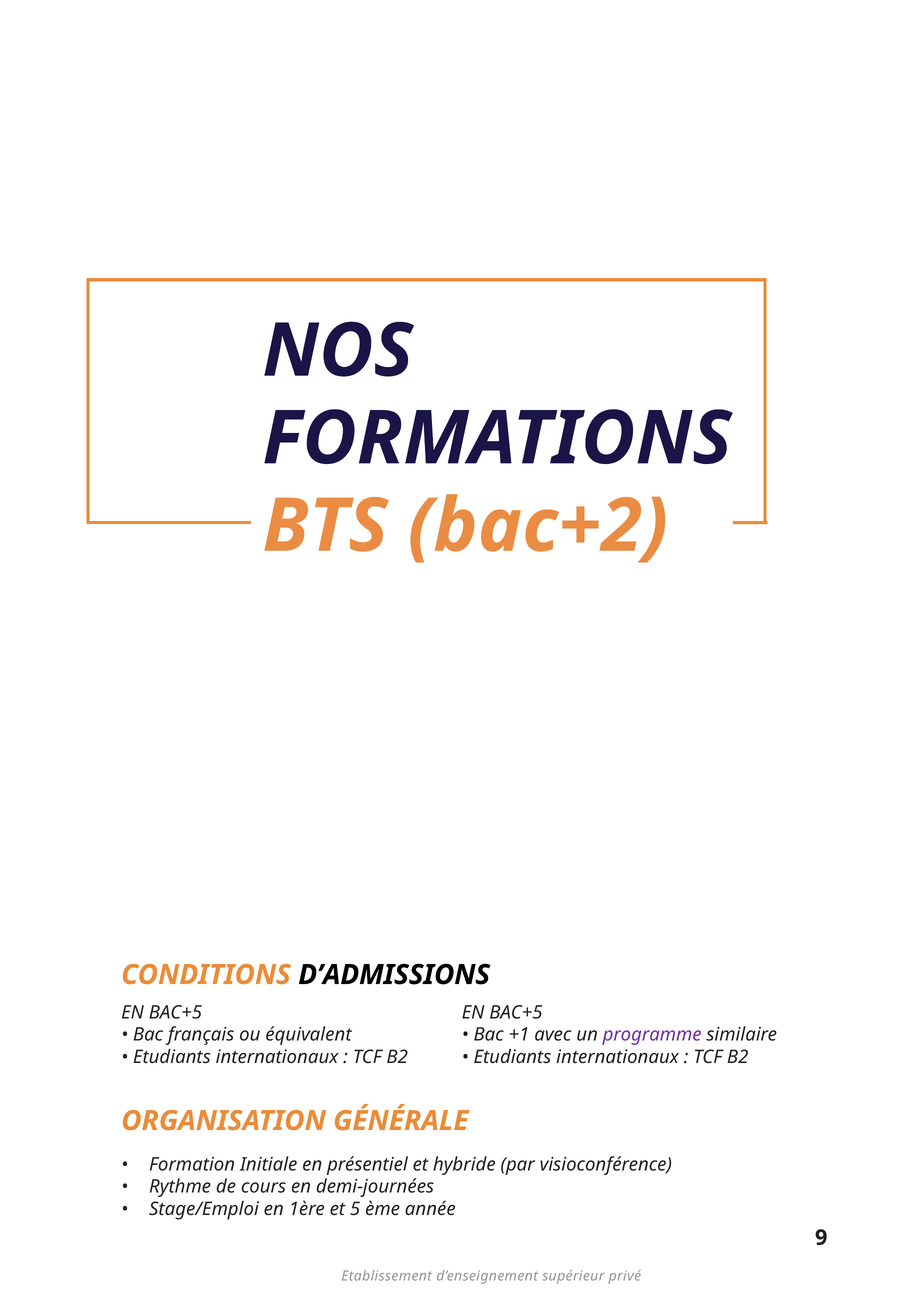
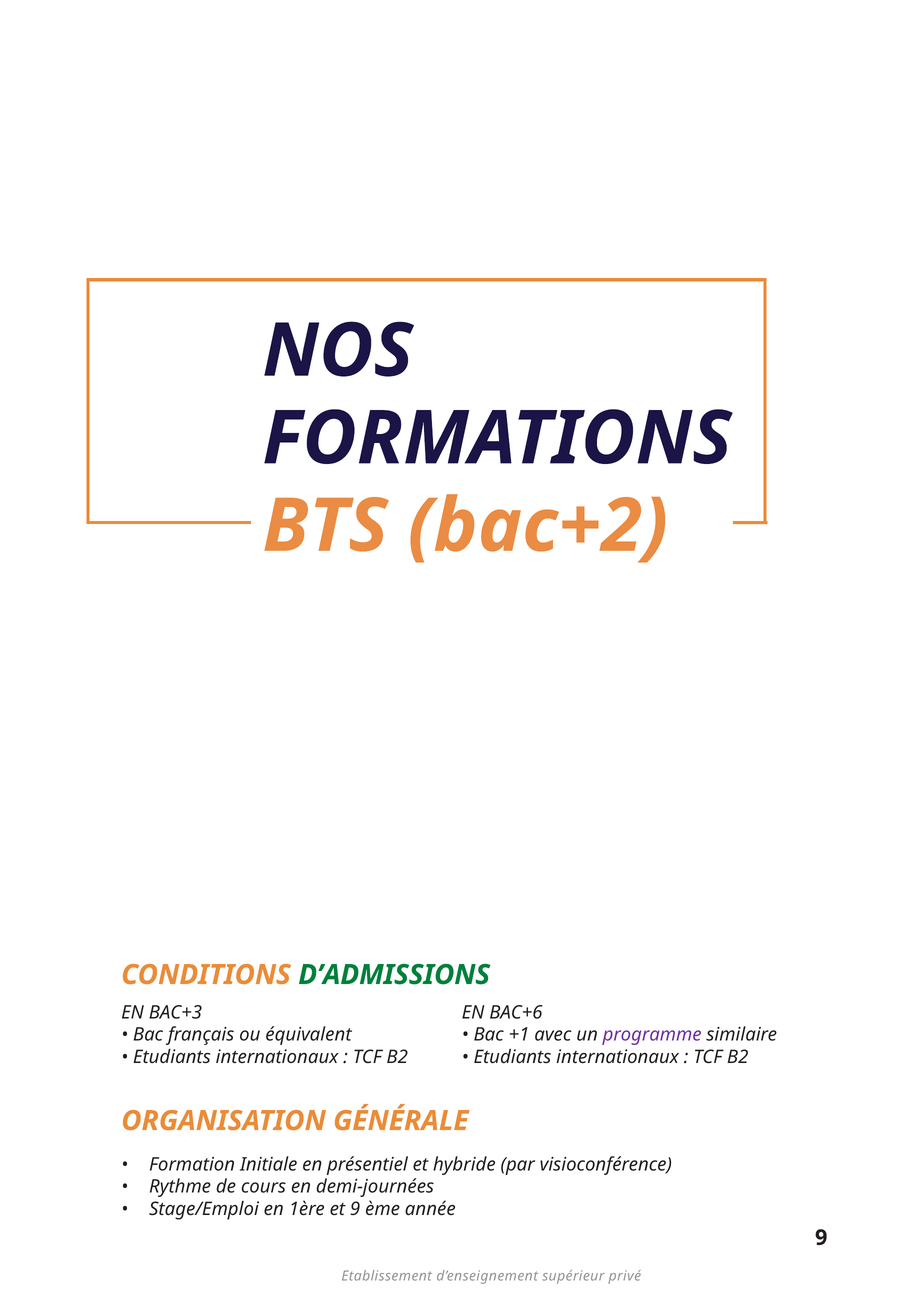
D’ADMISSIONS colour: black -> green
BAC+5 at (175, 1012): BAC+5 -> BAC+3
BAC+5 at (516, 1012): BAC+5 -> BAC+6
et 5: 5 -> 9
